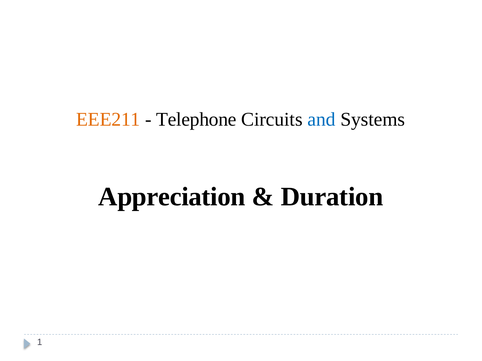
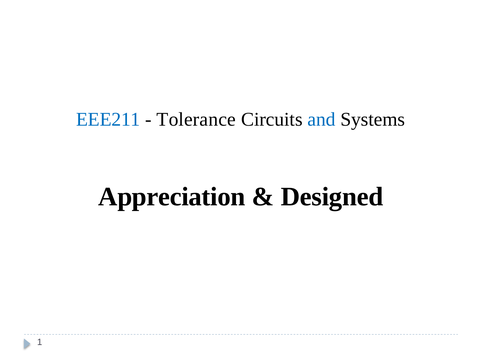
EEE211 colour: orange -> blue
Telephone: Telephone -> Tolerance
Duration: Duration -> Designed
